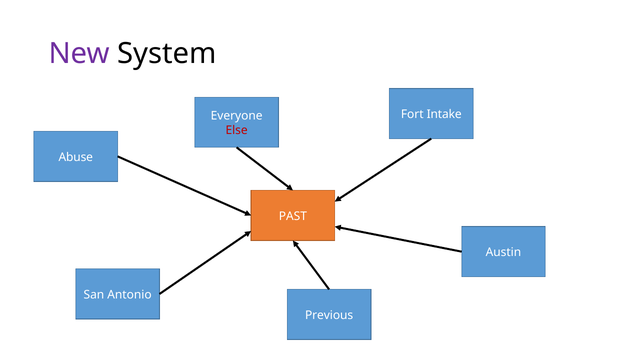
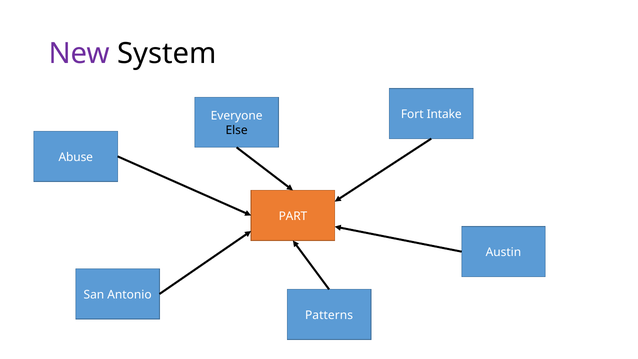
Else colour: red -> black
PAST: PAST -> PART
Previous: Previous -> Patterns
